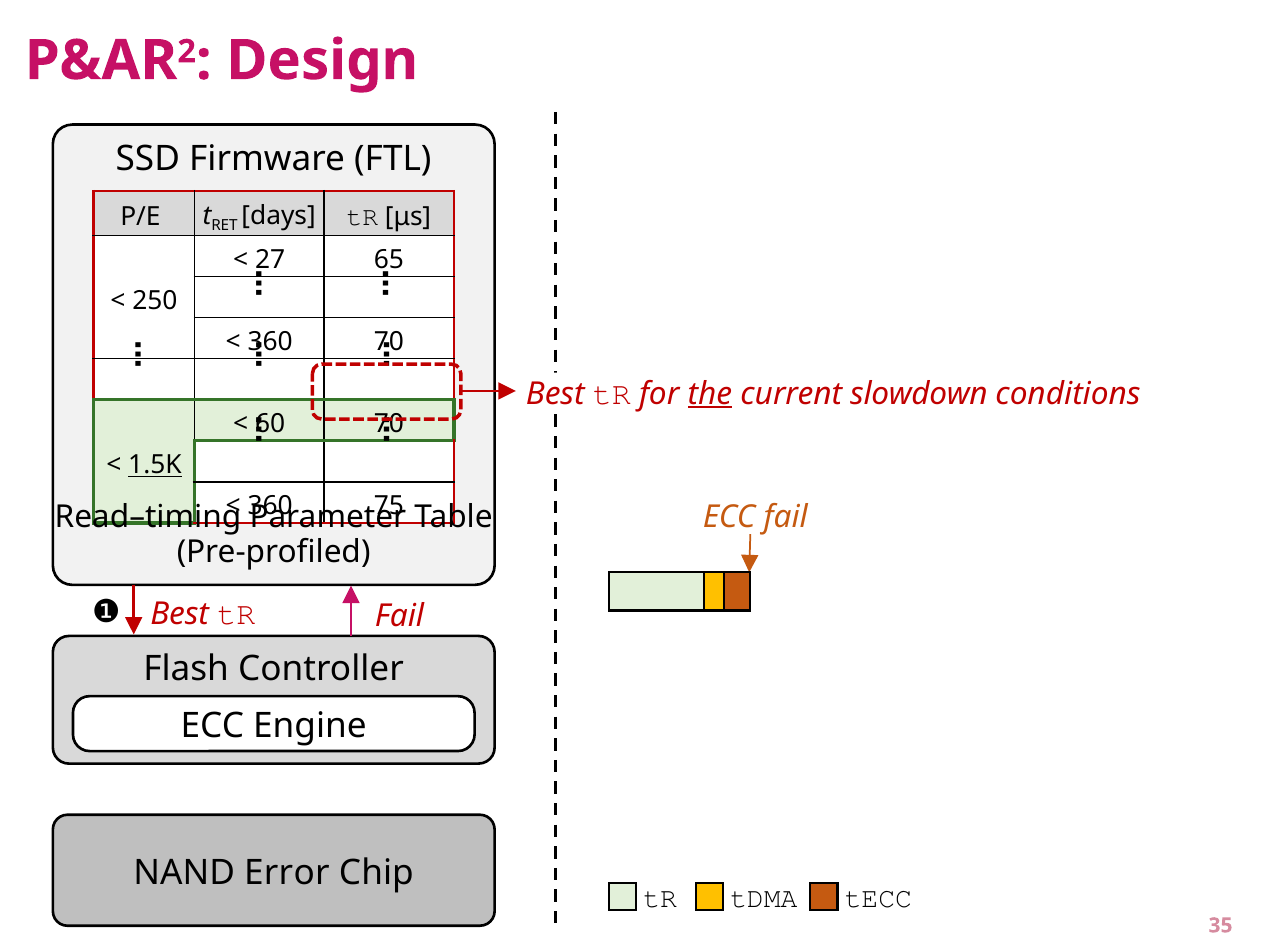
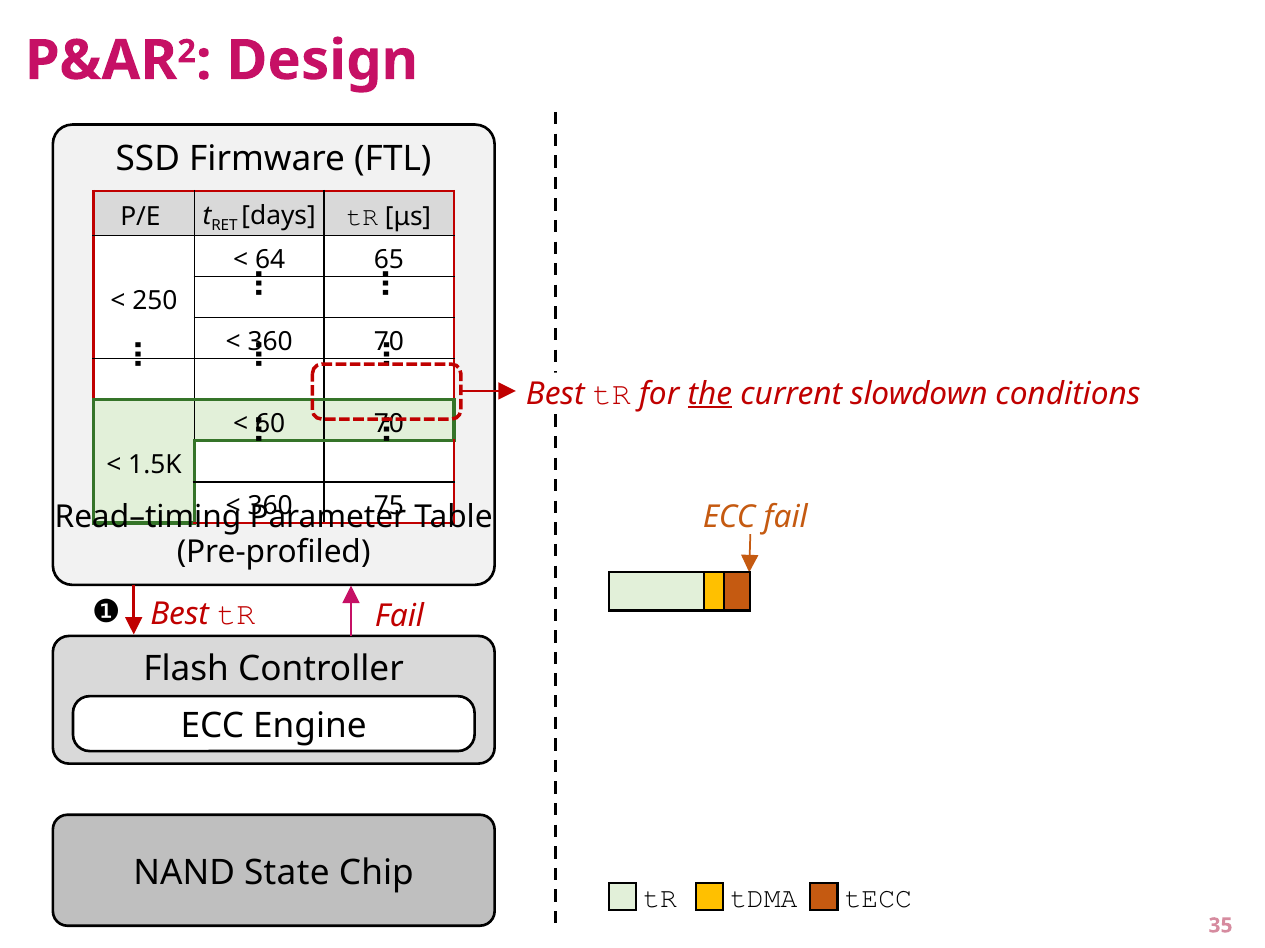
27: 27 -> 64
1.5K underline: present -> none
Error: Error -> State
